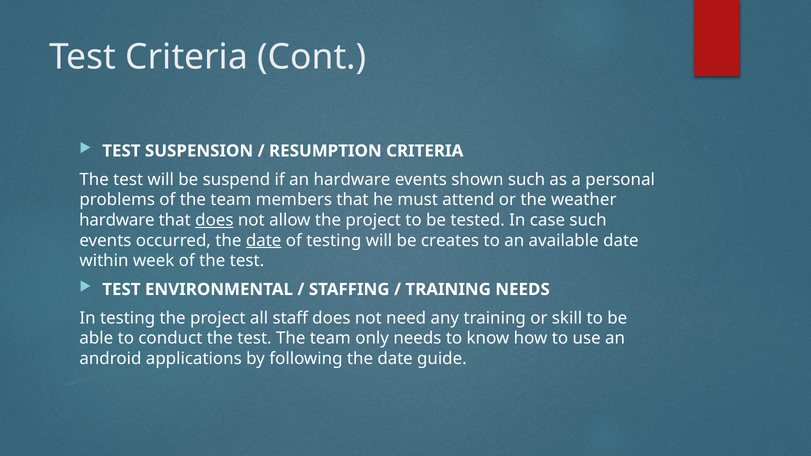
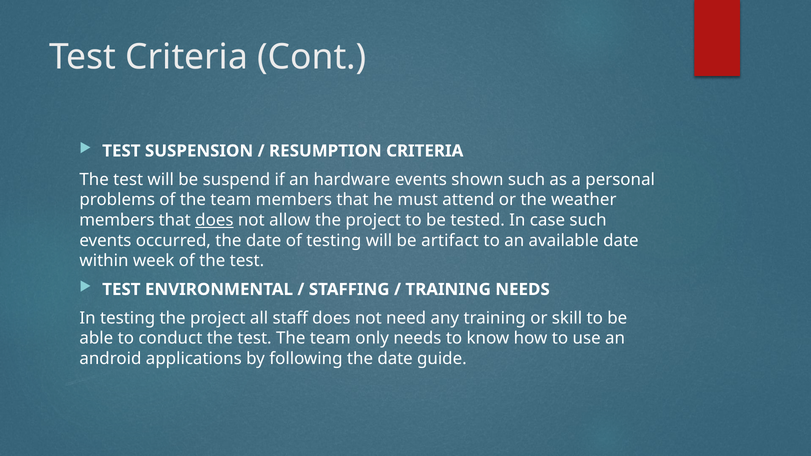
hardware at (117, 220): hardware -> members
date at (264, 241) underline: present -> none
creates: creates -> artifact
